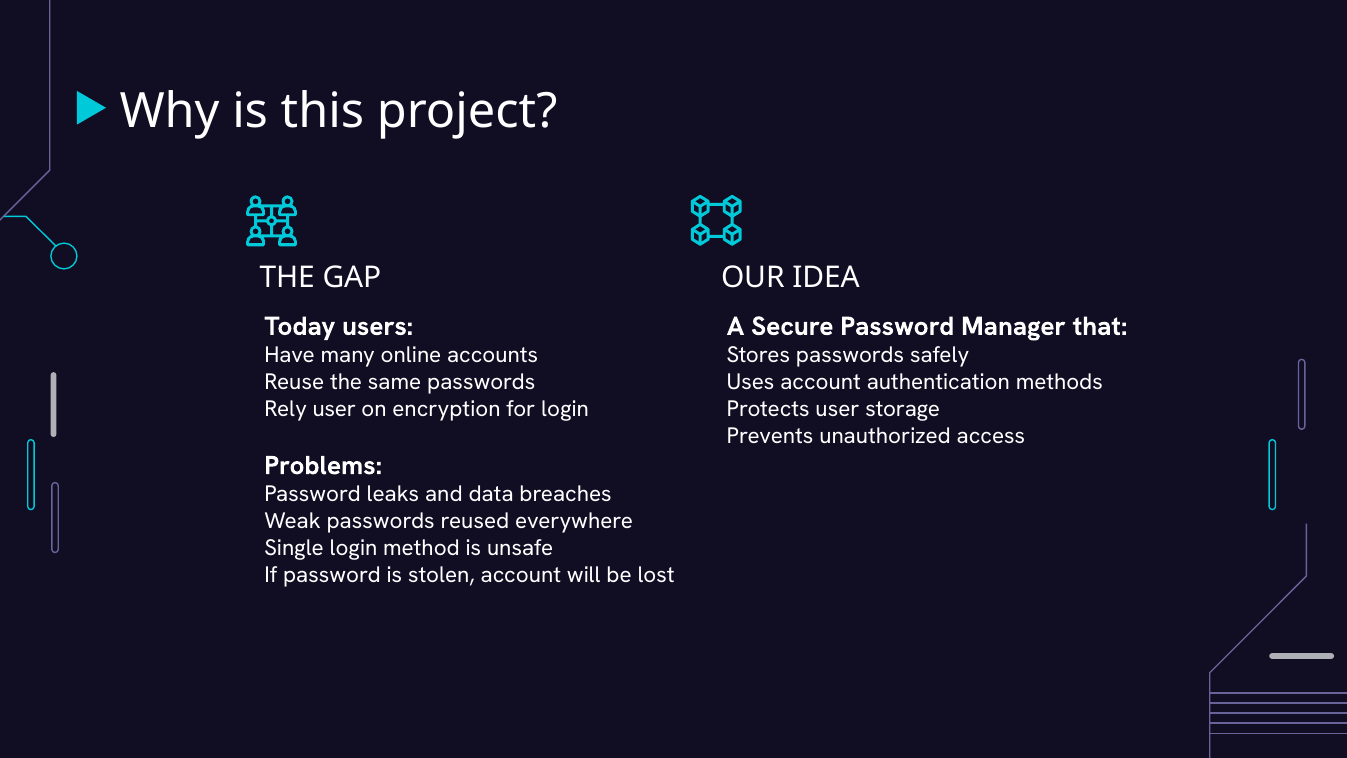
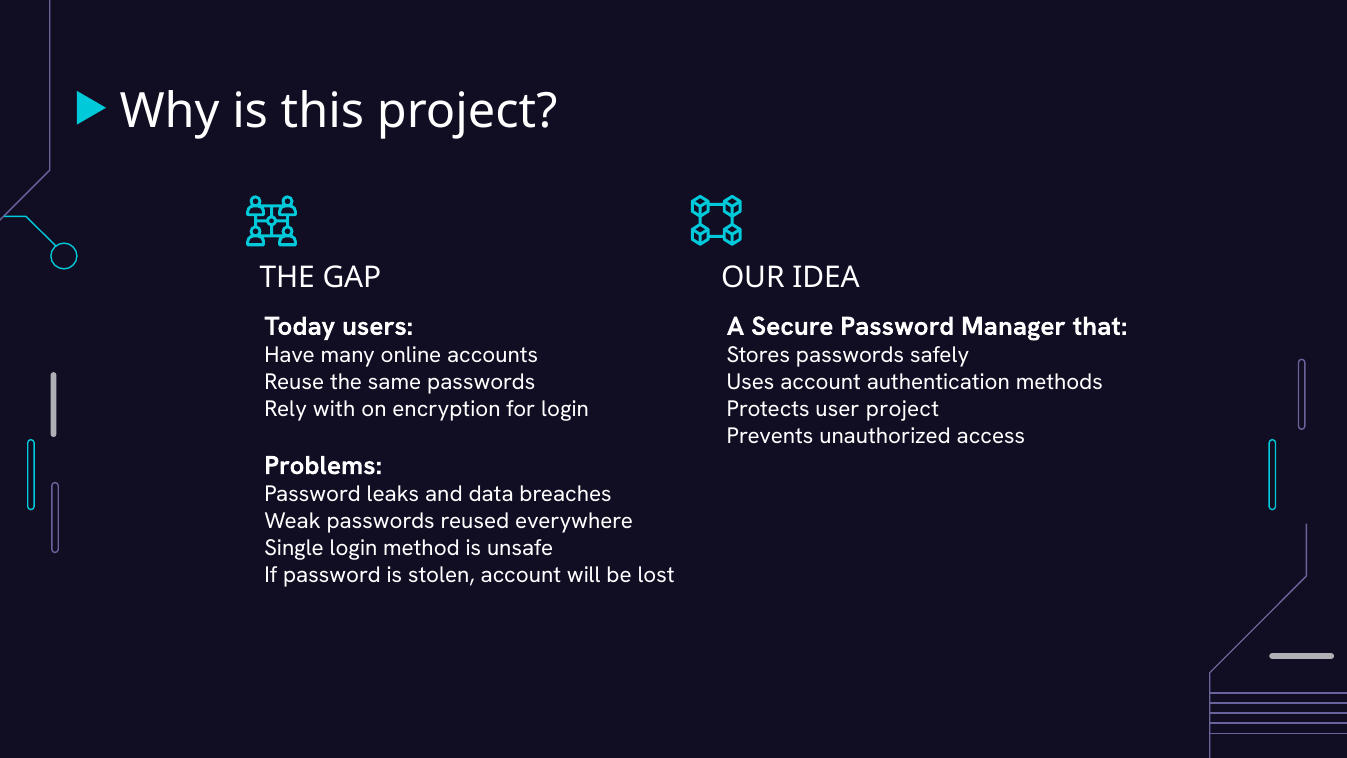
Rely user: user -> with
user storage: storage -> project
